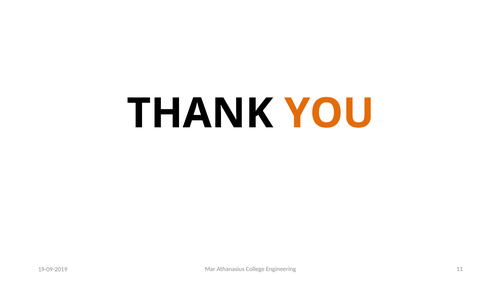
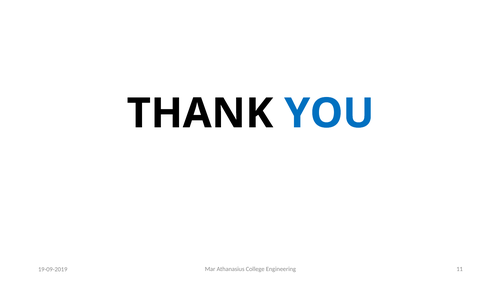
YOU colour: orange -> blue
